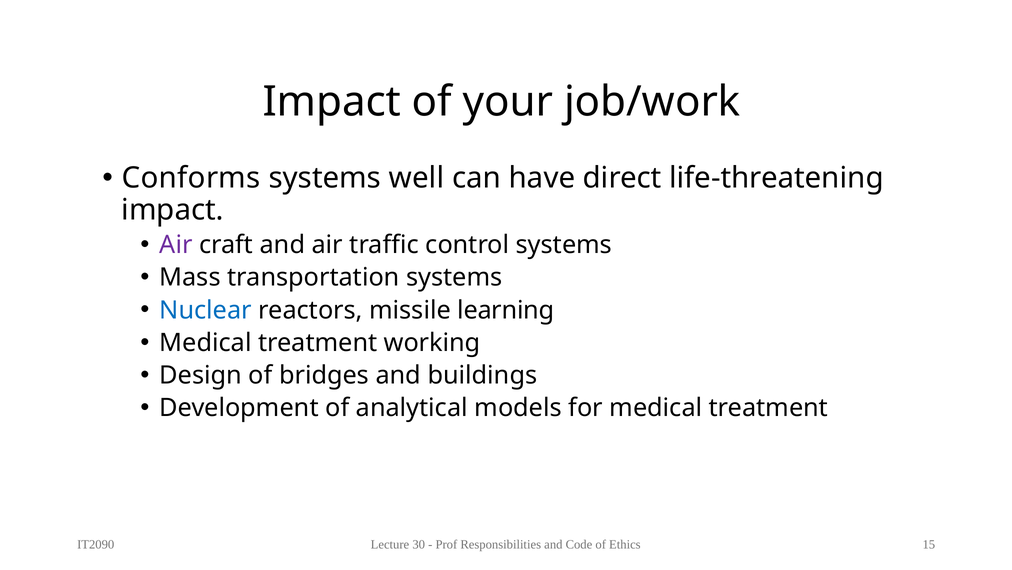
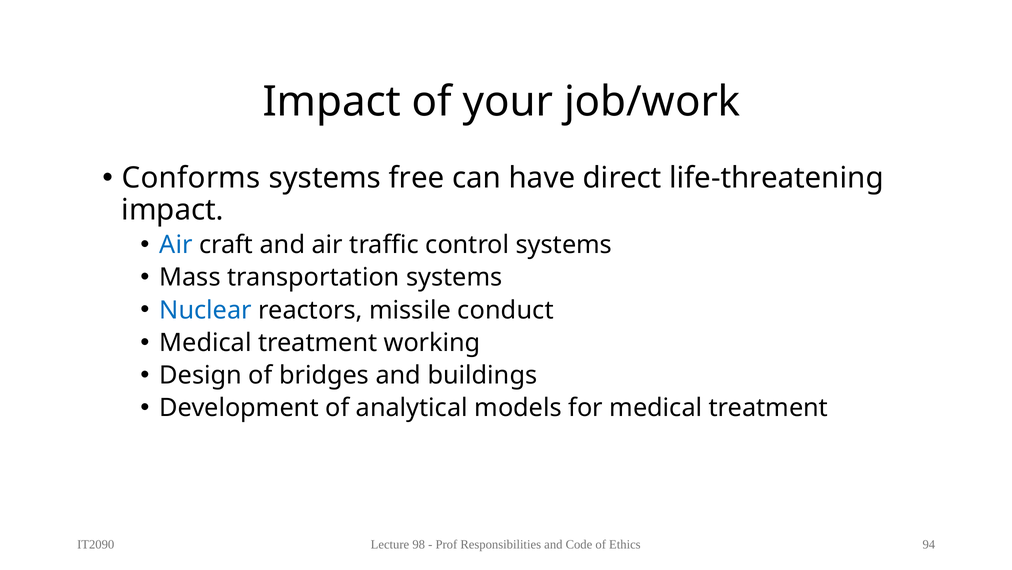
well: well -> free
Air at (176, 245) colour: purple -> blue
learning: learning -> conduct
30: 30 -> 98
15: 15 -> 94
